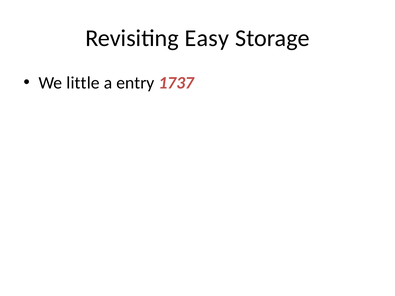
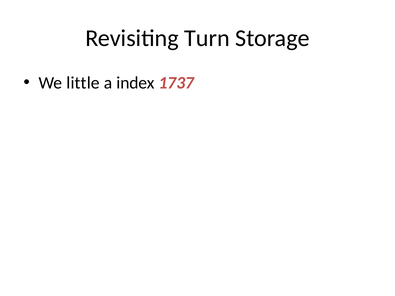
Easy: Easy -> Turn
entry: entry -> index
